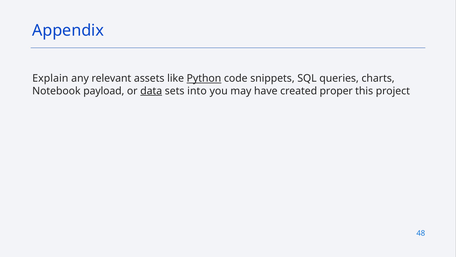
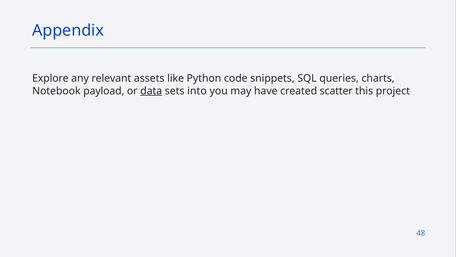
Explain: Explain -> Explore
Python underline: present -> none
proper: proper -> scatter
